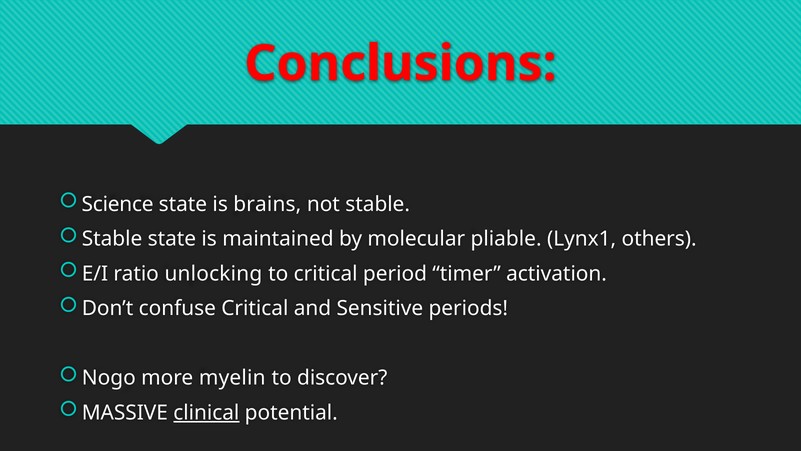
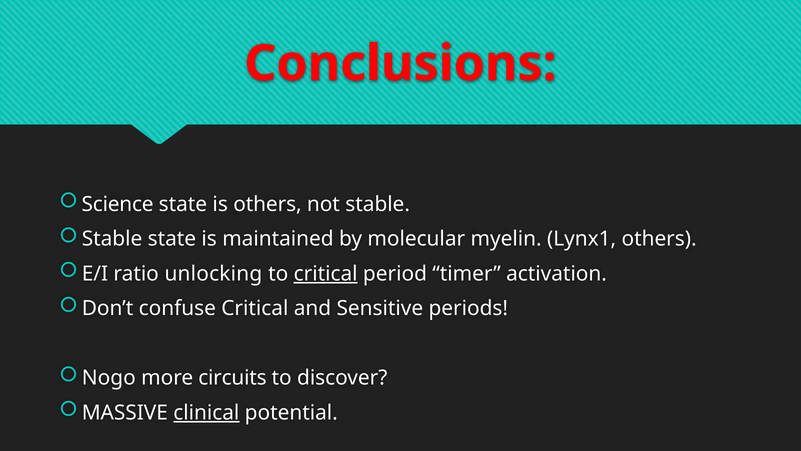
is brains: brains -> others
pliable: pliable -> myelin
critical at (326, 274) underline: none -> present
myelin: myelin -> circuits
